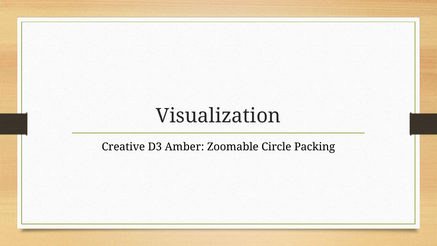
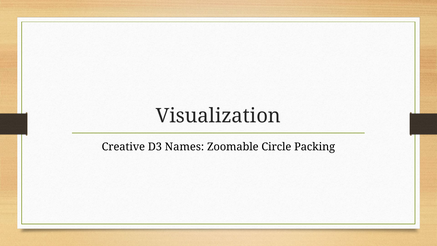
Amber: Amber -> Names
